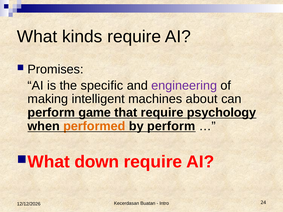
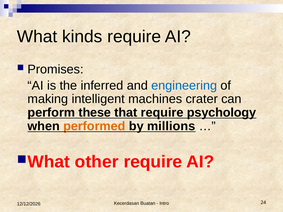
specific: specific -> inferred
engineering colour: purple -> blue
about: about -> crater
game: game -> these
by perform: perform -> millions
down: down -> other
